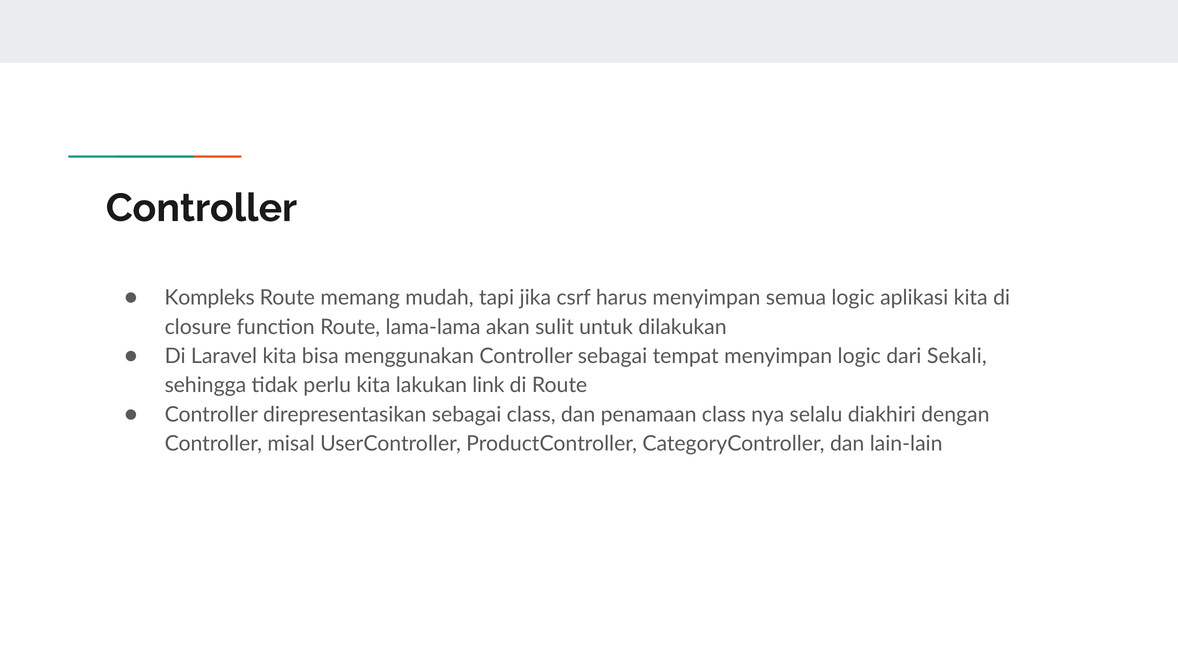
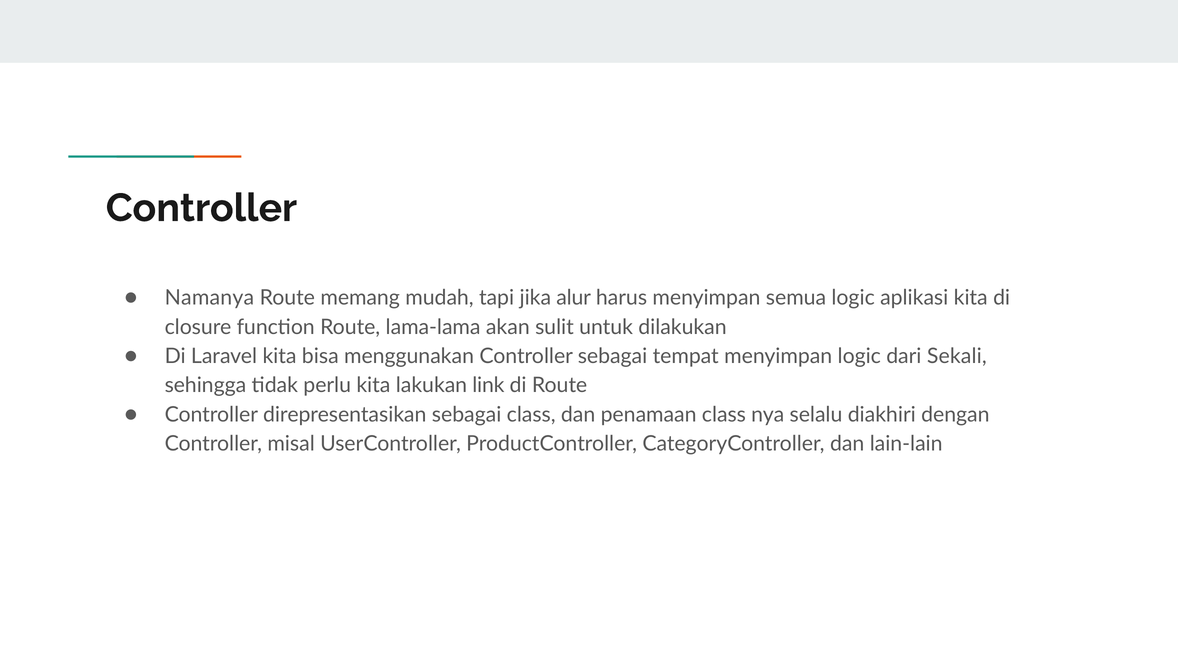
Kompleks: Kompleks -> Namanya
csrf: csrf -> alur
